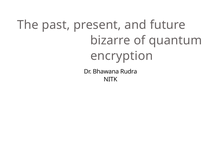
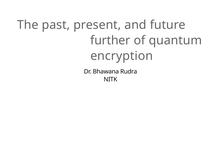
bizarre: bizarre -> further
